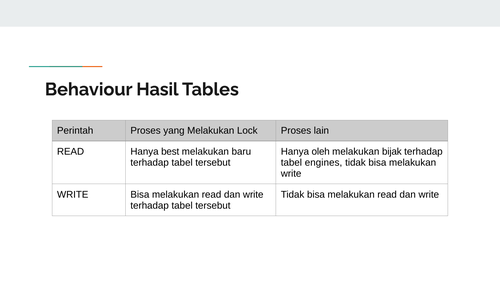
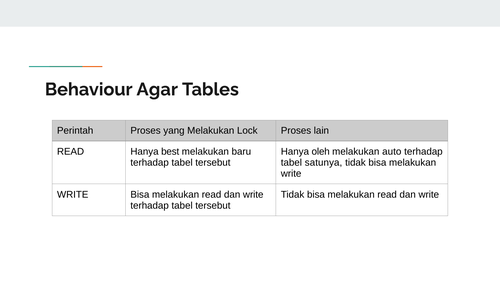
Hasil: Hasil -> Agar
bijak: bijak -> auto
engines: engines -> satunya
